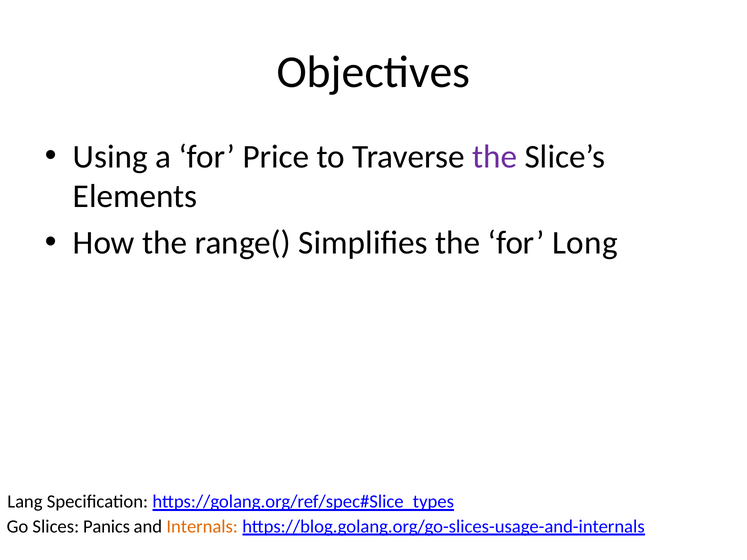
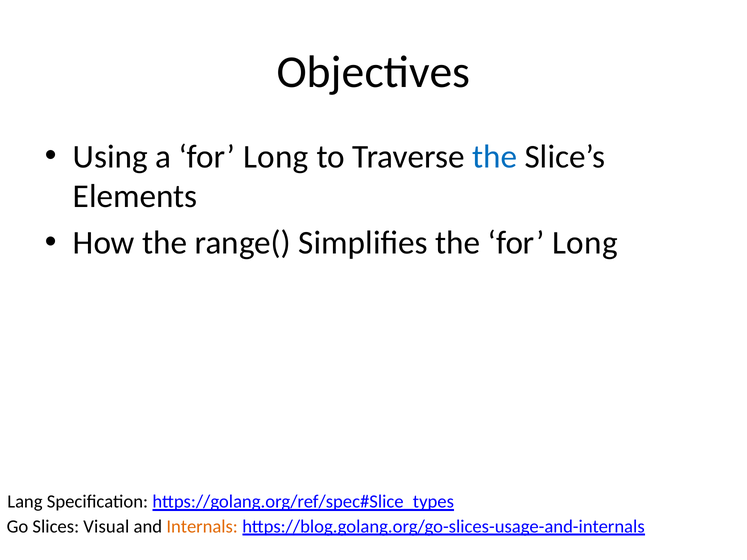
a for Price: Price -> Long
the at (495, 157) colour: purple -> blue
Panics: Panics -> Visual
